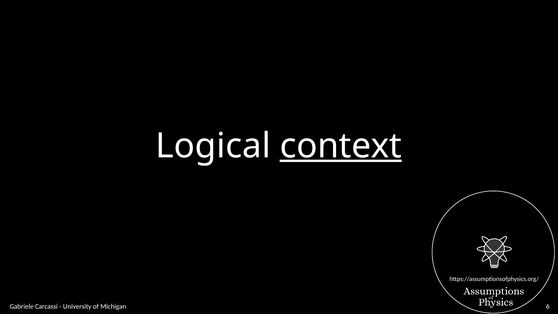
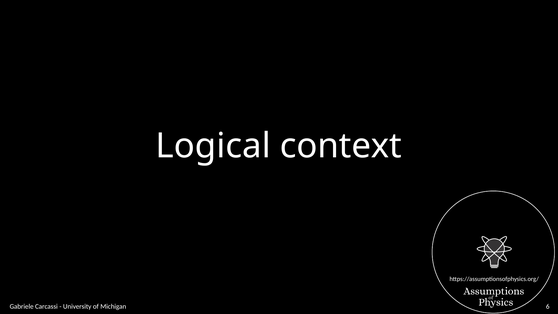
context underline: present -> none
